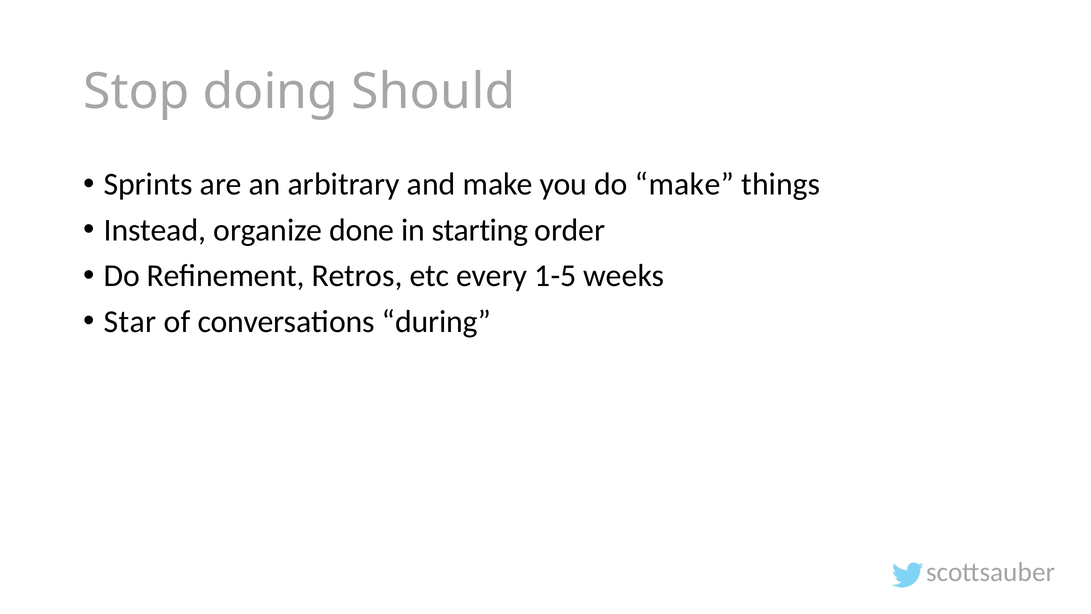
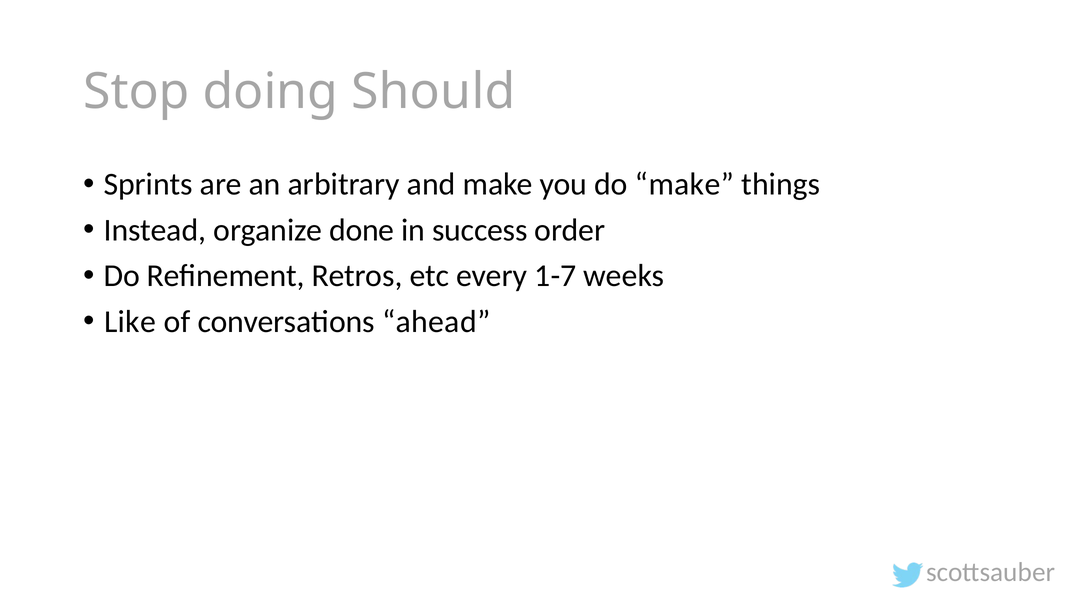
starting: starting -> success
1-5: 1-5 -> 1-7
Star: Star -> Like
during: during -> ahead
